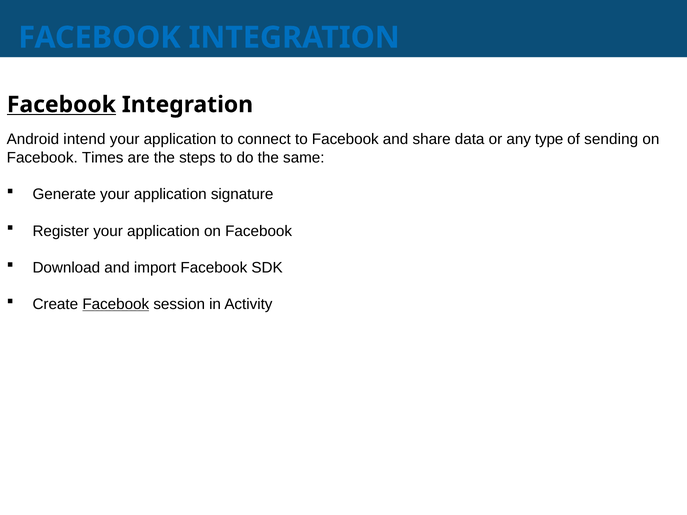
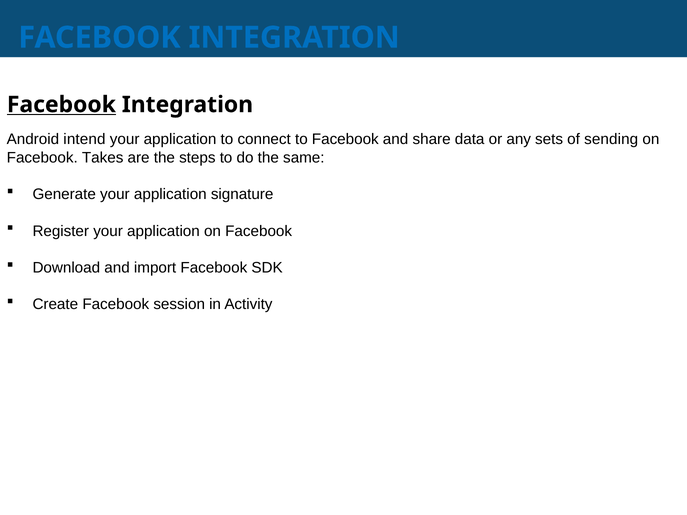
type: type -> sets
Times: Times -> Takes
Facebook at (116, 304) underline: present -> none
